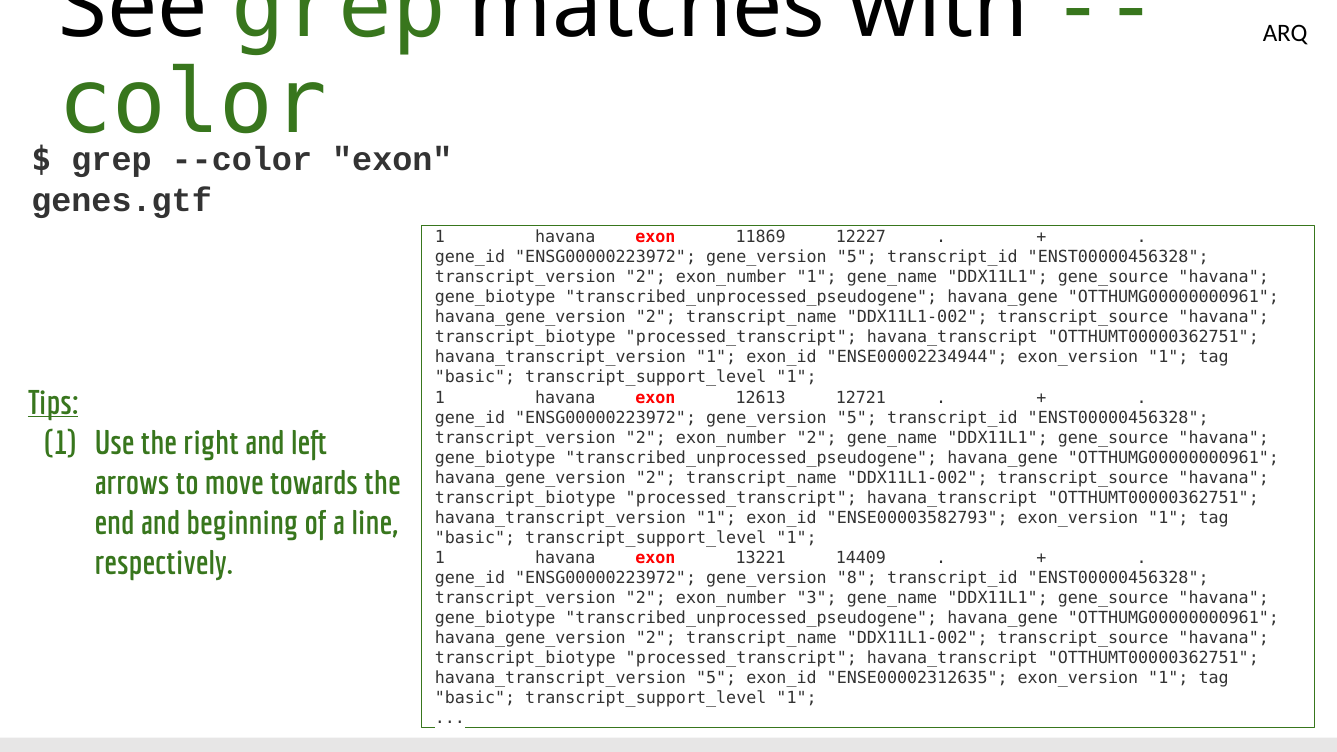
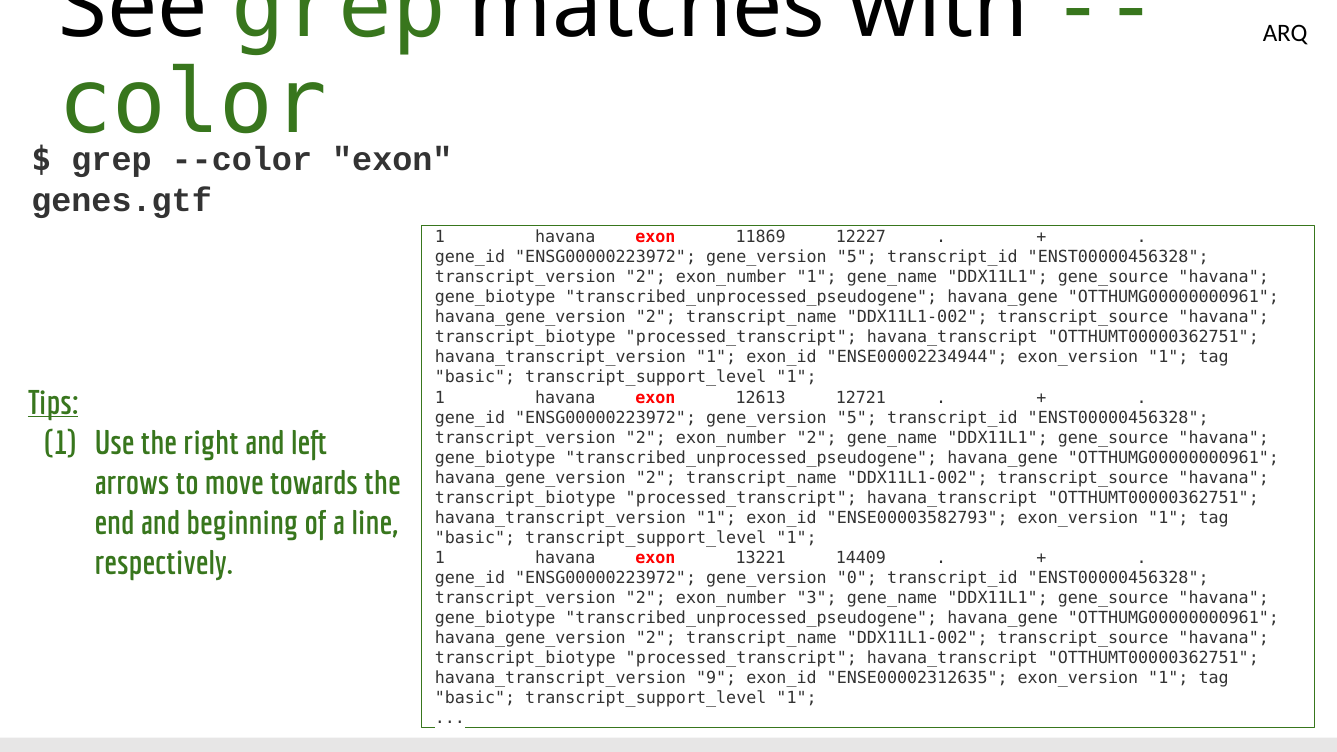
8: 8 -> 0
havana_transcript_version 5: 5 -> 9
